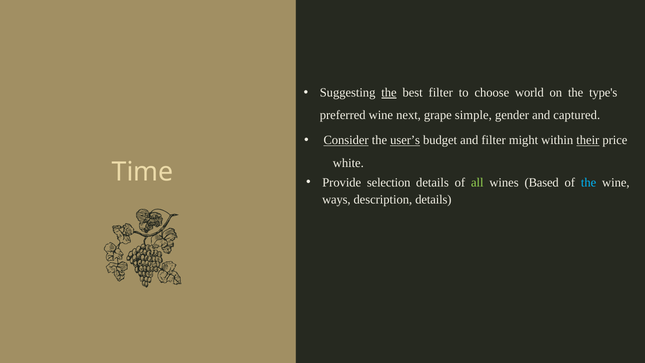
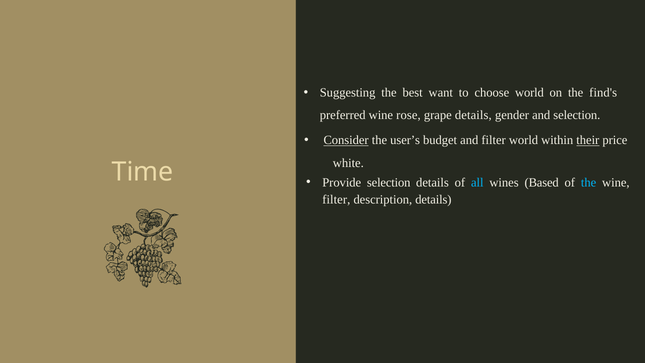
the at (389, 93) underline: present -> none
best filter: filter -> want
type's: type's -> find's
next: next -> rose
grape simple: simple -> details
and captured: captured -> selection
user’s underline: present -> none
filter might: might -> world
all colour: light green -> light blue
ways at (336, 199): ways -> filter
